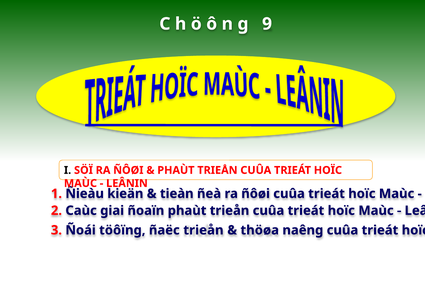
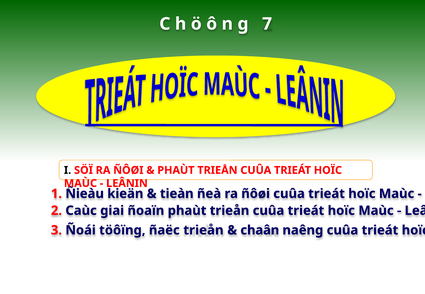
9: 9 -> 7
thöøa: thöøa -> chaân
